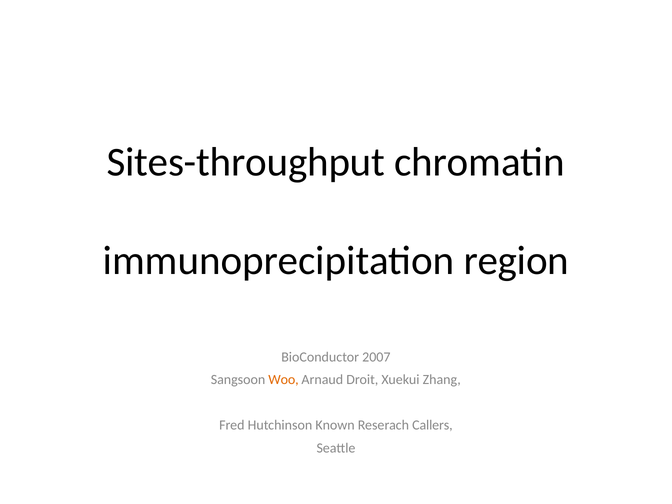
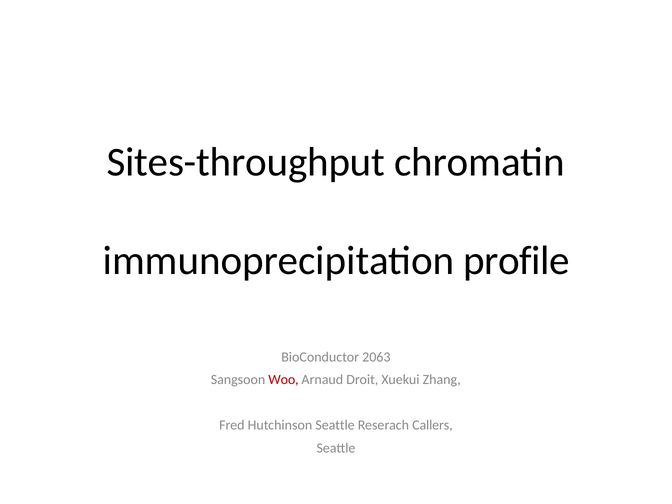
region: region -> profile
2007: 2007 -> 2063
Woo colour: orange -> red
Hutchinson Known: Known -> Seattle
